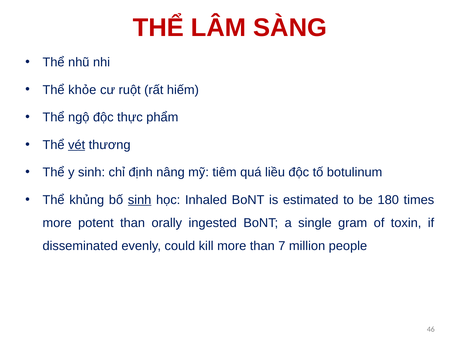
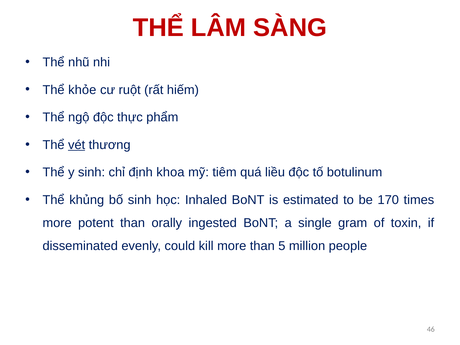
nâng: nâng -> khoa
sinh at (140, 200) underline: present -> none
180: 180 -> 170
7: 7 -> 5
